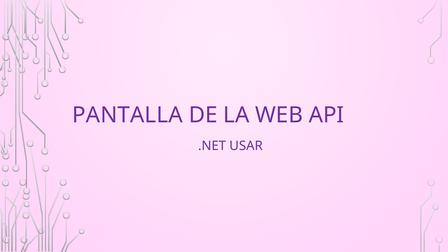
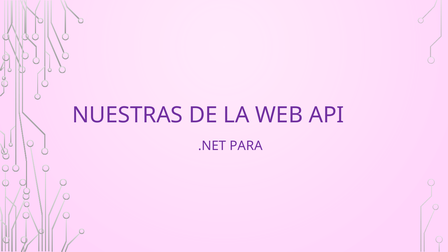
PANTALLA: PANTALLA -> NUESTRAS
USAR: USAR -> PARA
